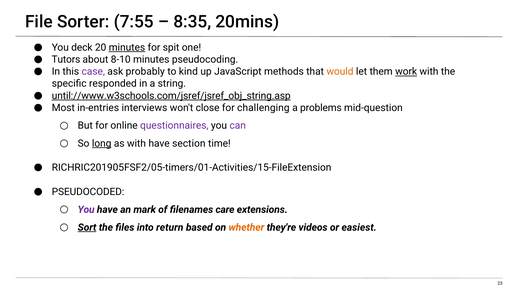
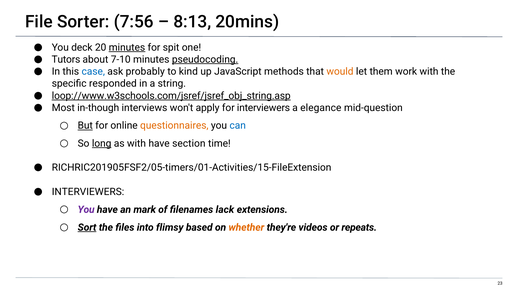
7:55: 7:55 -> 7:56
8:35: 8:35 -> 8:13
8-10: 8-10 -> 7-10
pseudocoding underline: none -> present
case colour: purple -> blue
work underline: present -> none
until://www.w3schools.com/jsref/jsref_obj_string.asp: until://www.w3schools.com/jsref/jsref_obj_string.asp -> loop://www.w3schools.com/jsref/jsref_obj_string.asp
in-entries: in-entries -> in-though
close: close -> apply
for challenging: challenging -> interviewers
problems: problems -> elegance
But underline: none -> present
questionnaires colour: purple -> orange
can colour: purple -> blue
PSEUDOCODED at (88, 192): PSEUDOCODED -> INTERVIEWERS
care: care -> lack
return: return -> flimsy
easiest: easiest -> repeats
